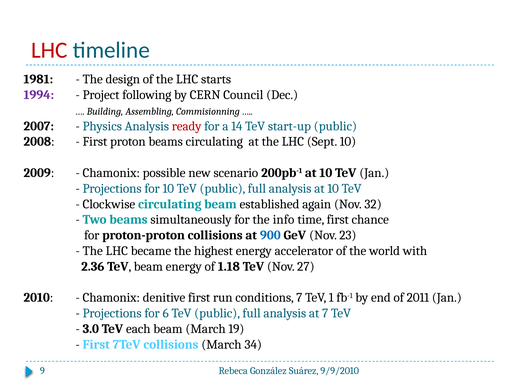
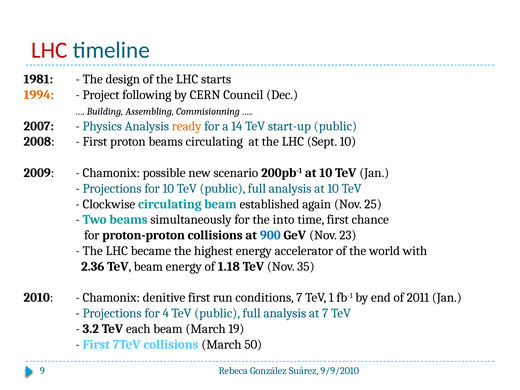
1994 colour: purple -> orange
ready colour: red -> orange
32: 32 -> 25
info: info -> into
27: 27 -> 35
6: 6 -> 4
3.0: 3.0 -> 3.2
34: 34 -> 50
